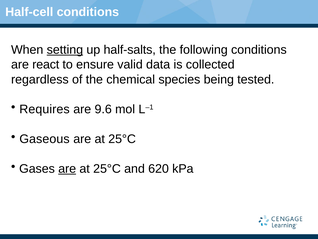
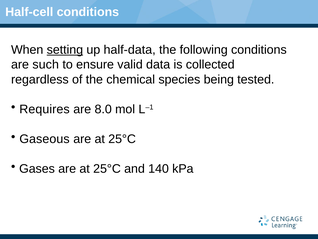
half-salts: half-salts -> half-data
react: react -> such
9.6: 9.6 -> 8.0
are at (67, 168) underline: present -> none
620: 620 -> 140
